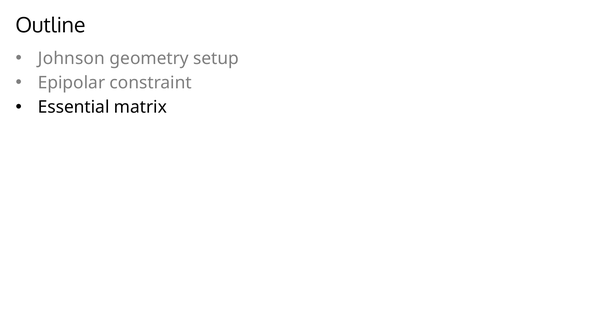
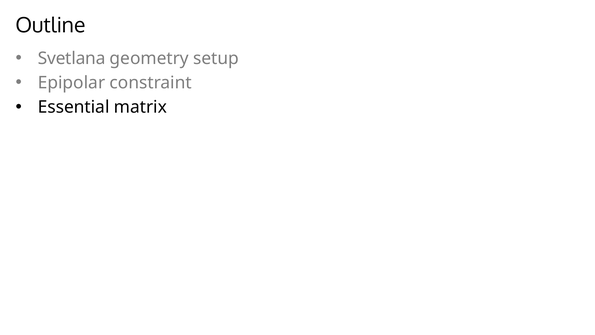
Johnson: Johnson -> Svetlana
